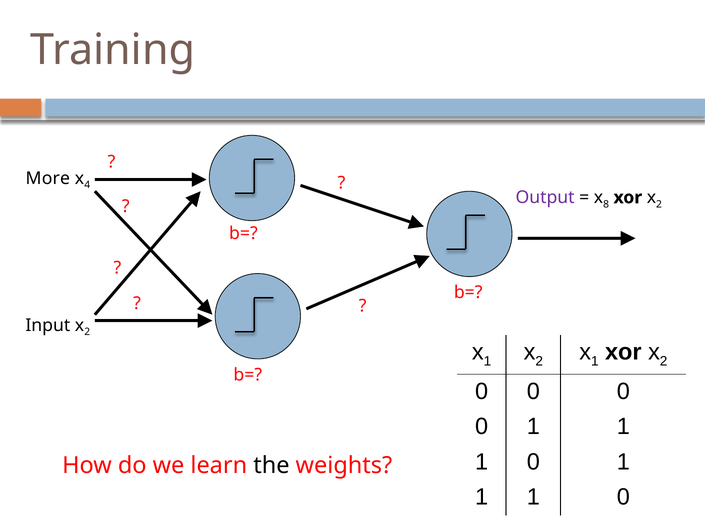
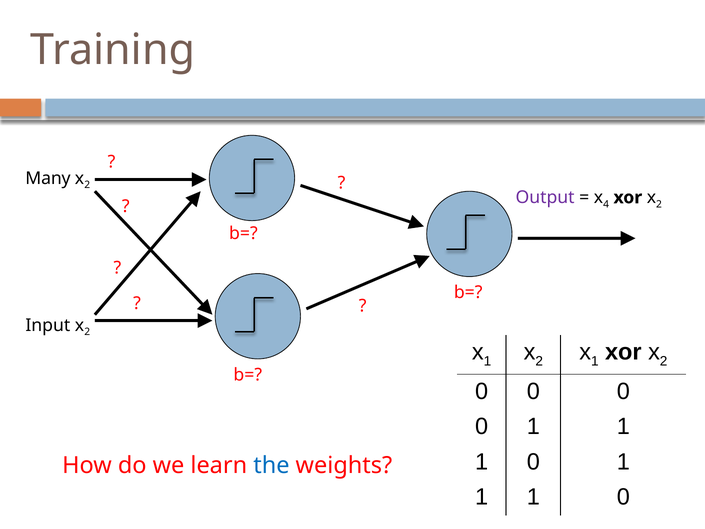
More: More -> Many
4 at (87, 185): 4 -> 2
8: 8 -> 4
the colour: black -> blue
